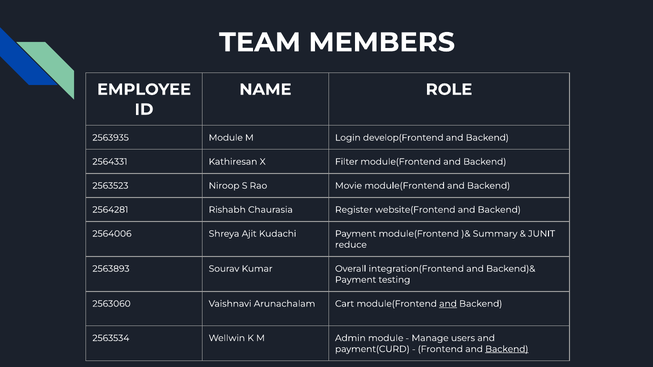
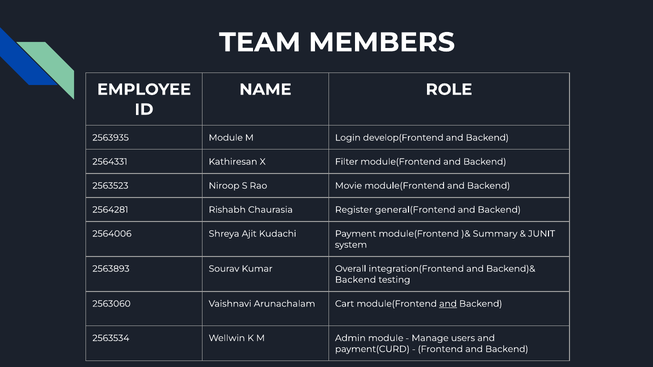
website(Frontend: website(Frontend -> general(Frontend
reduce: reduce -> system
Payment at (356, 280): Payment -> Backend
Backend at (507, 349) underline: present -> none
